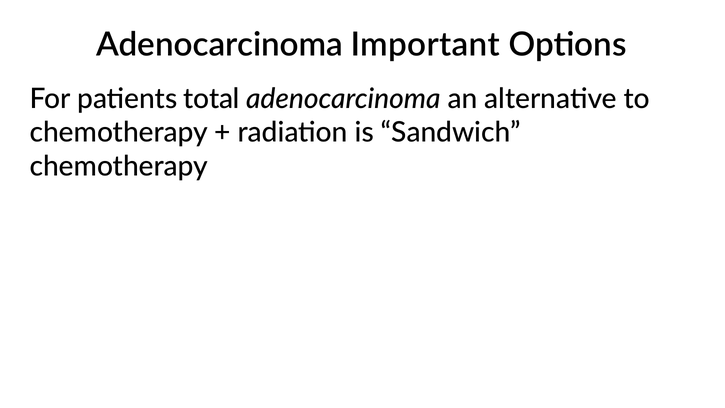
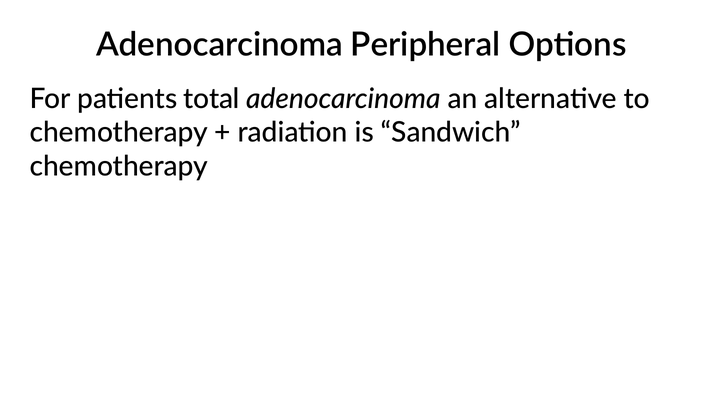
Important: Important -> Peripheral
